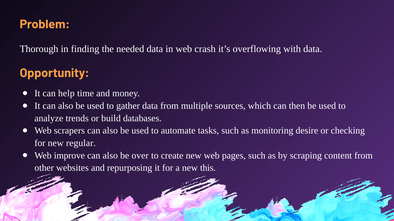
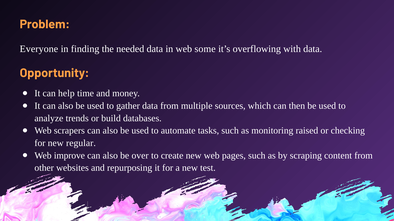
Thorough: Thorough -> Everyone
crash: crash -> some
desire: desire -> raised
this: this -> test
